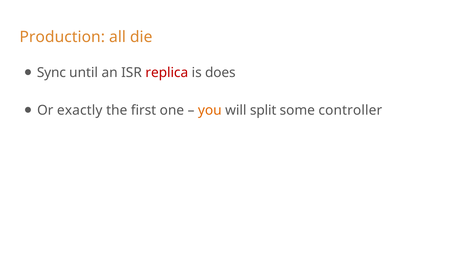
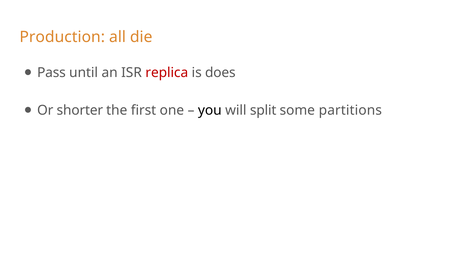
Sync: Sync -> Pass
exactly: exactly -> shorter
you colour: orange -> black
controller: controller -> partitions
